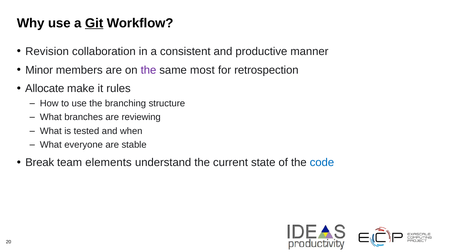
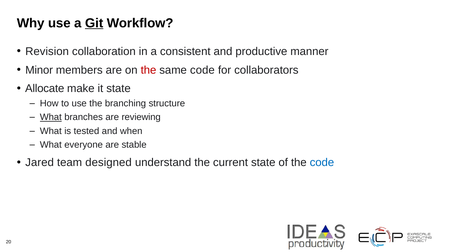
the at (148, 70) colour: purple -> red
same most: most -> code
retrospection: retrospection -> collaborators
it rules: rules -> state
What at (51, 118) underline: none -> present
Break: Break -> Jared
elements: elements -> designed
